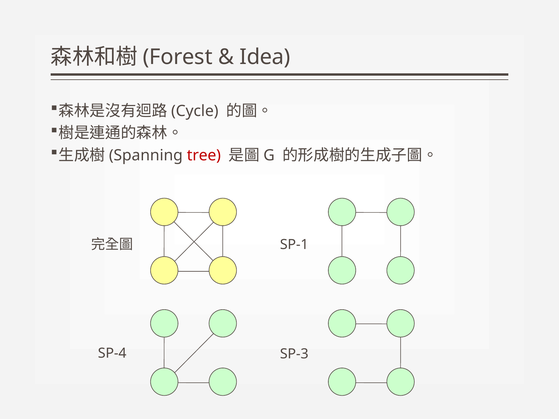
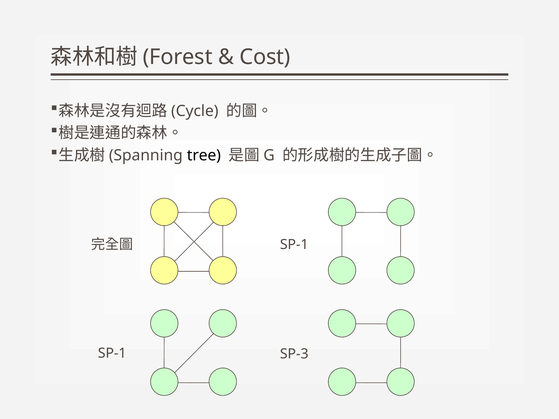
Idea: Idea -> Cost
tree colour: red -> black
SP-4 at (112, 354): SP-4 -> SP-1
